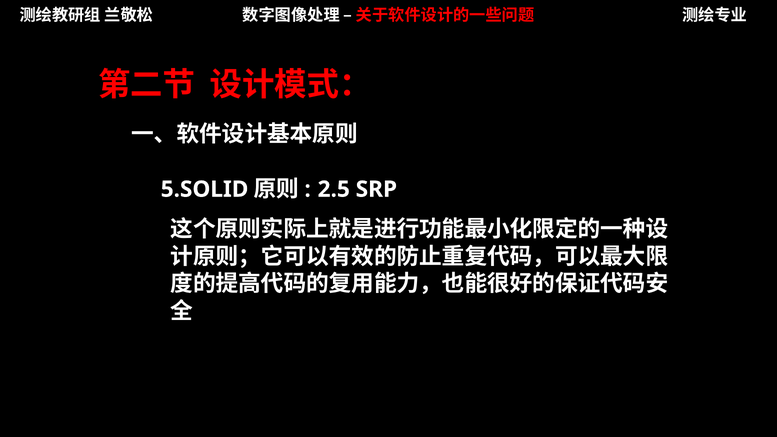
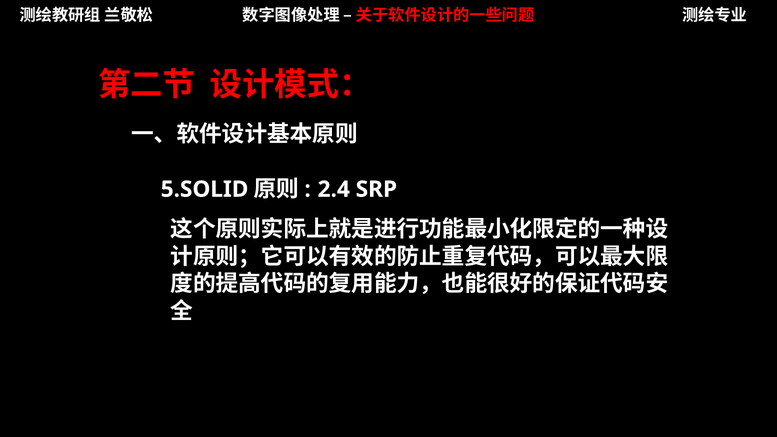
2.5: 2.5 -> 2.4
